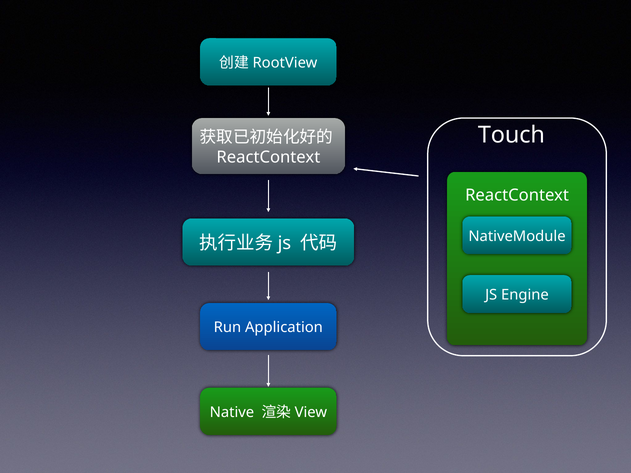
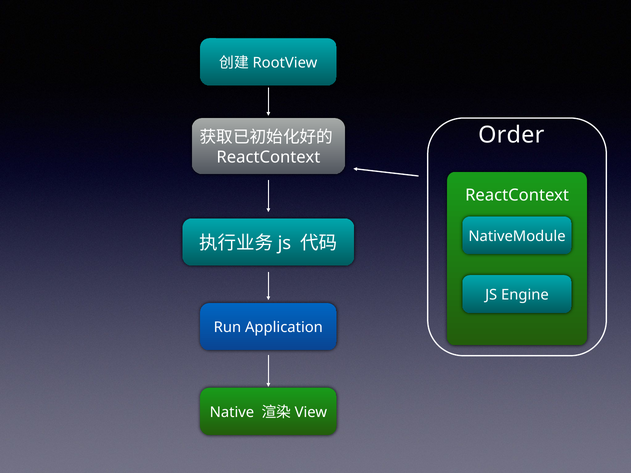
Touch: Touch -> Order
